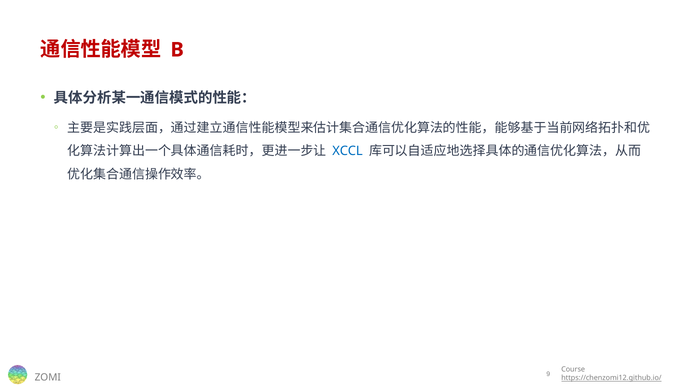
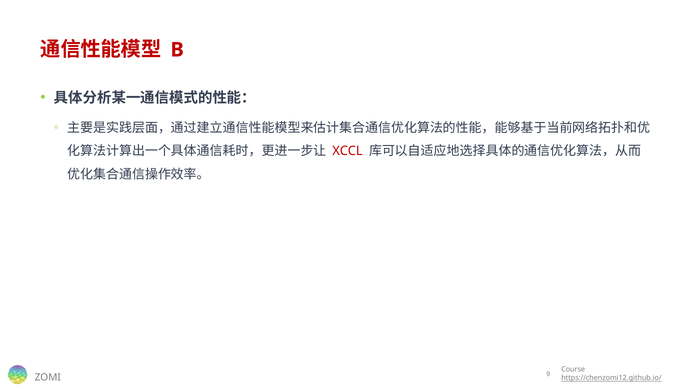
XCCL colour: blue -> red
